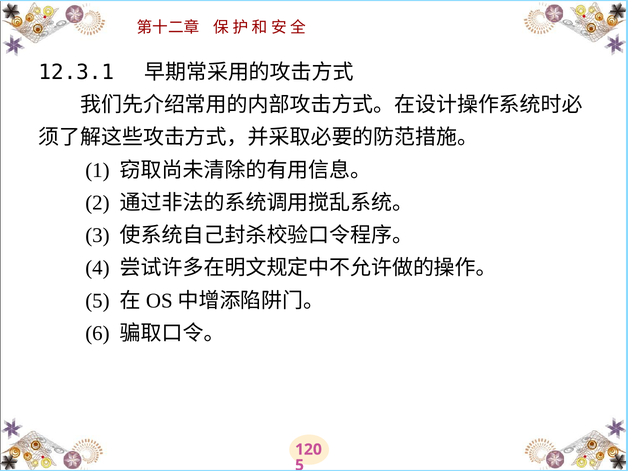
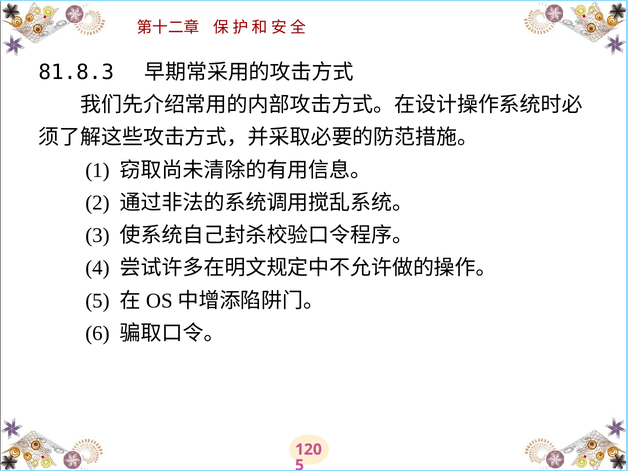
12.3.1: 12.3.1 -> 81.8.3
